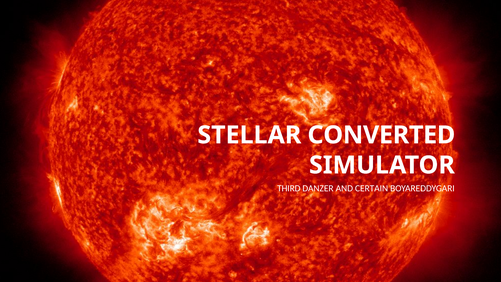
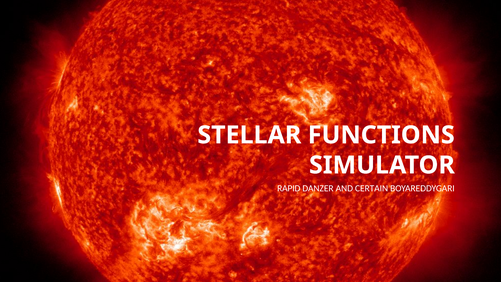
CONVERTED: CONVERTED -> FUNCTIONS
THIRD: THIRD -> RAPID
